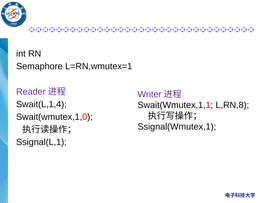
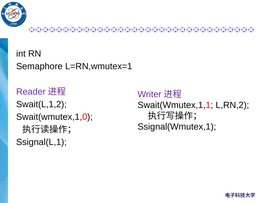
Swait(L,1,4: Swait(L,1,4 -> Swait(L,1,2
L,RN,8: L,RN,8 -> L,RN,2
